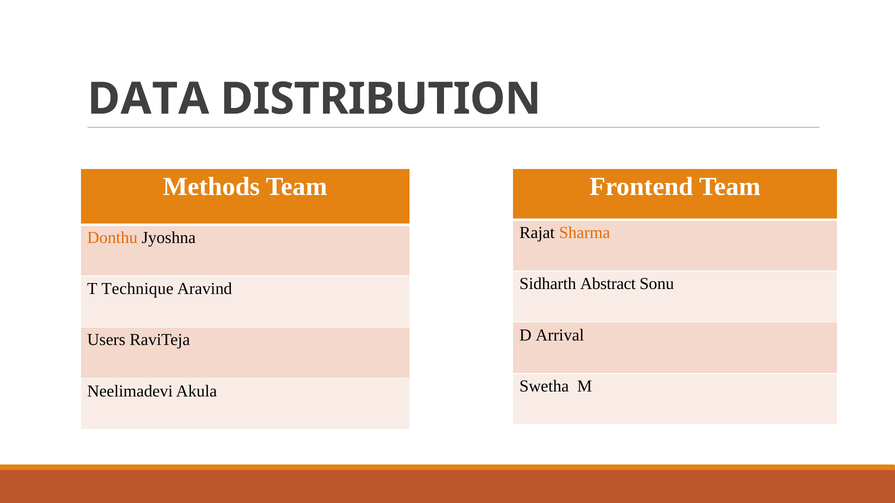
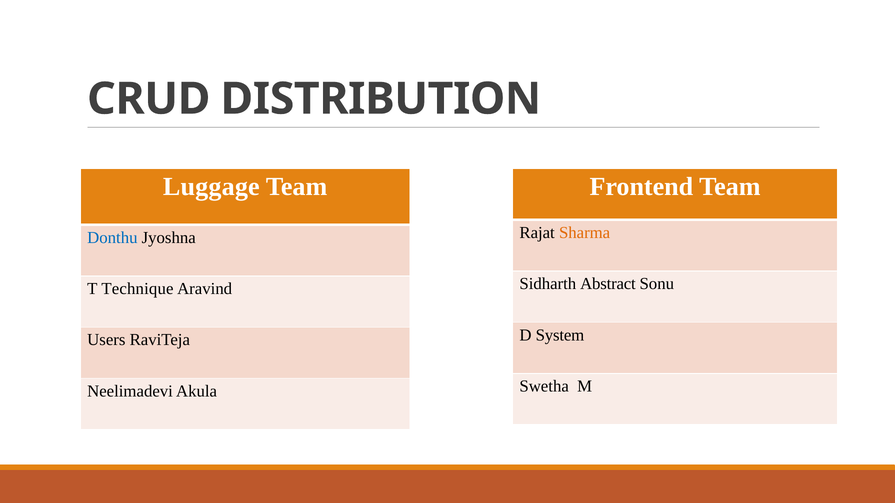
DATA: DATA -> CRUD
Methods: Methods -> Luggage
Donthu colour: orange -> blue
Arrival: Arrival -> System
